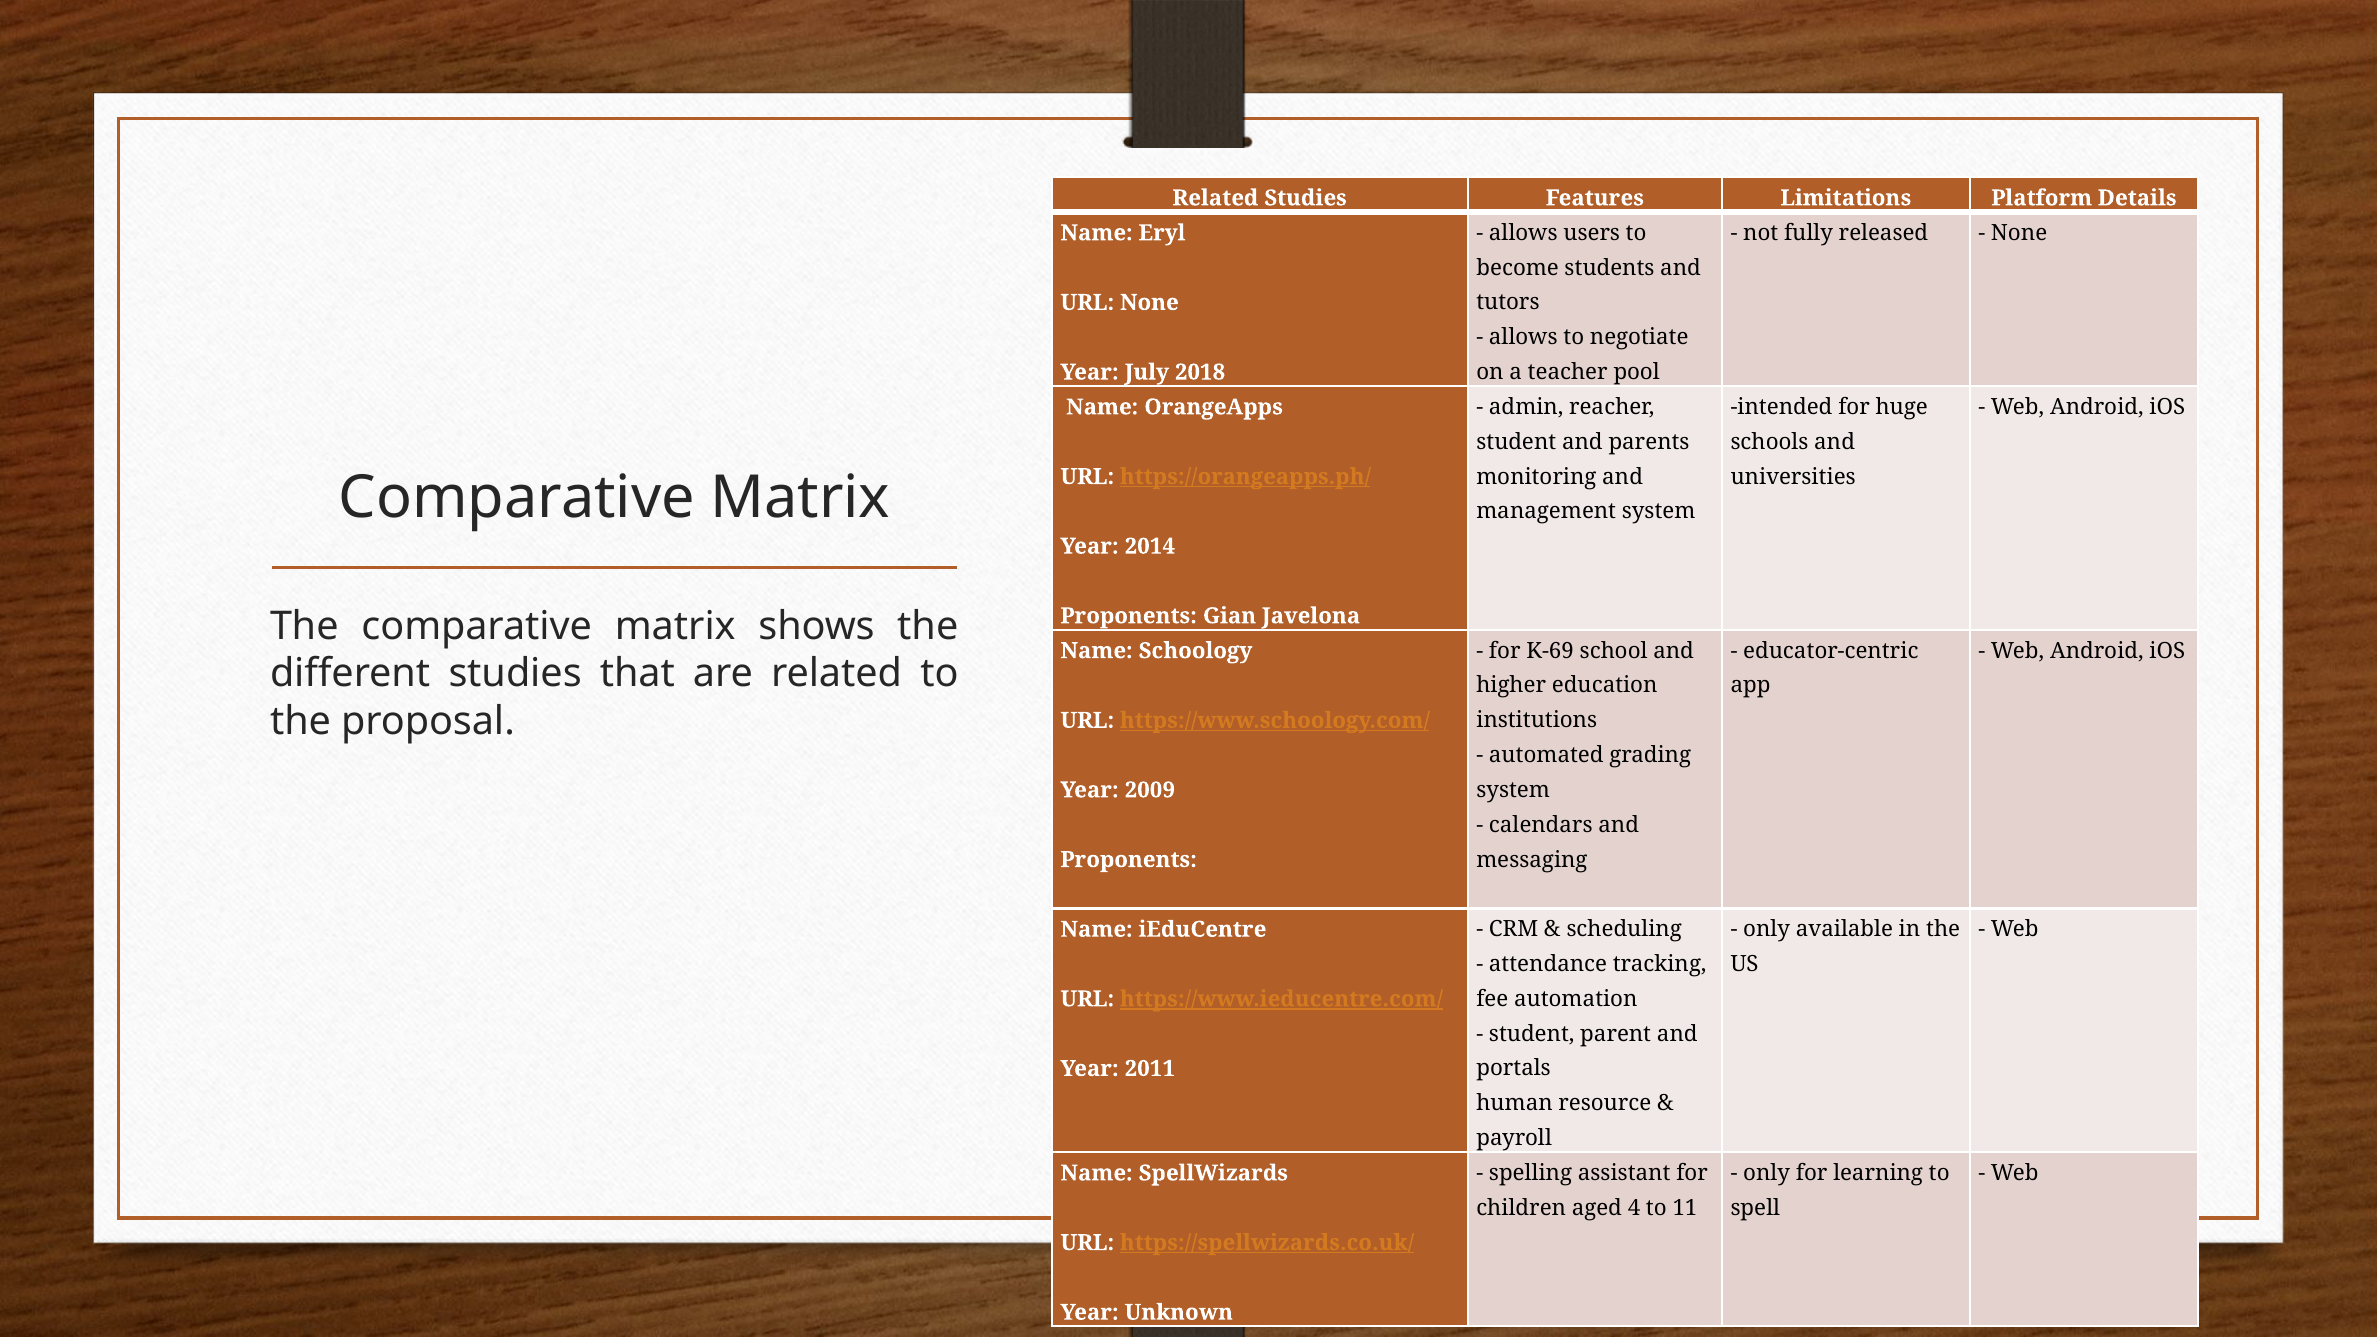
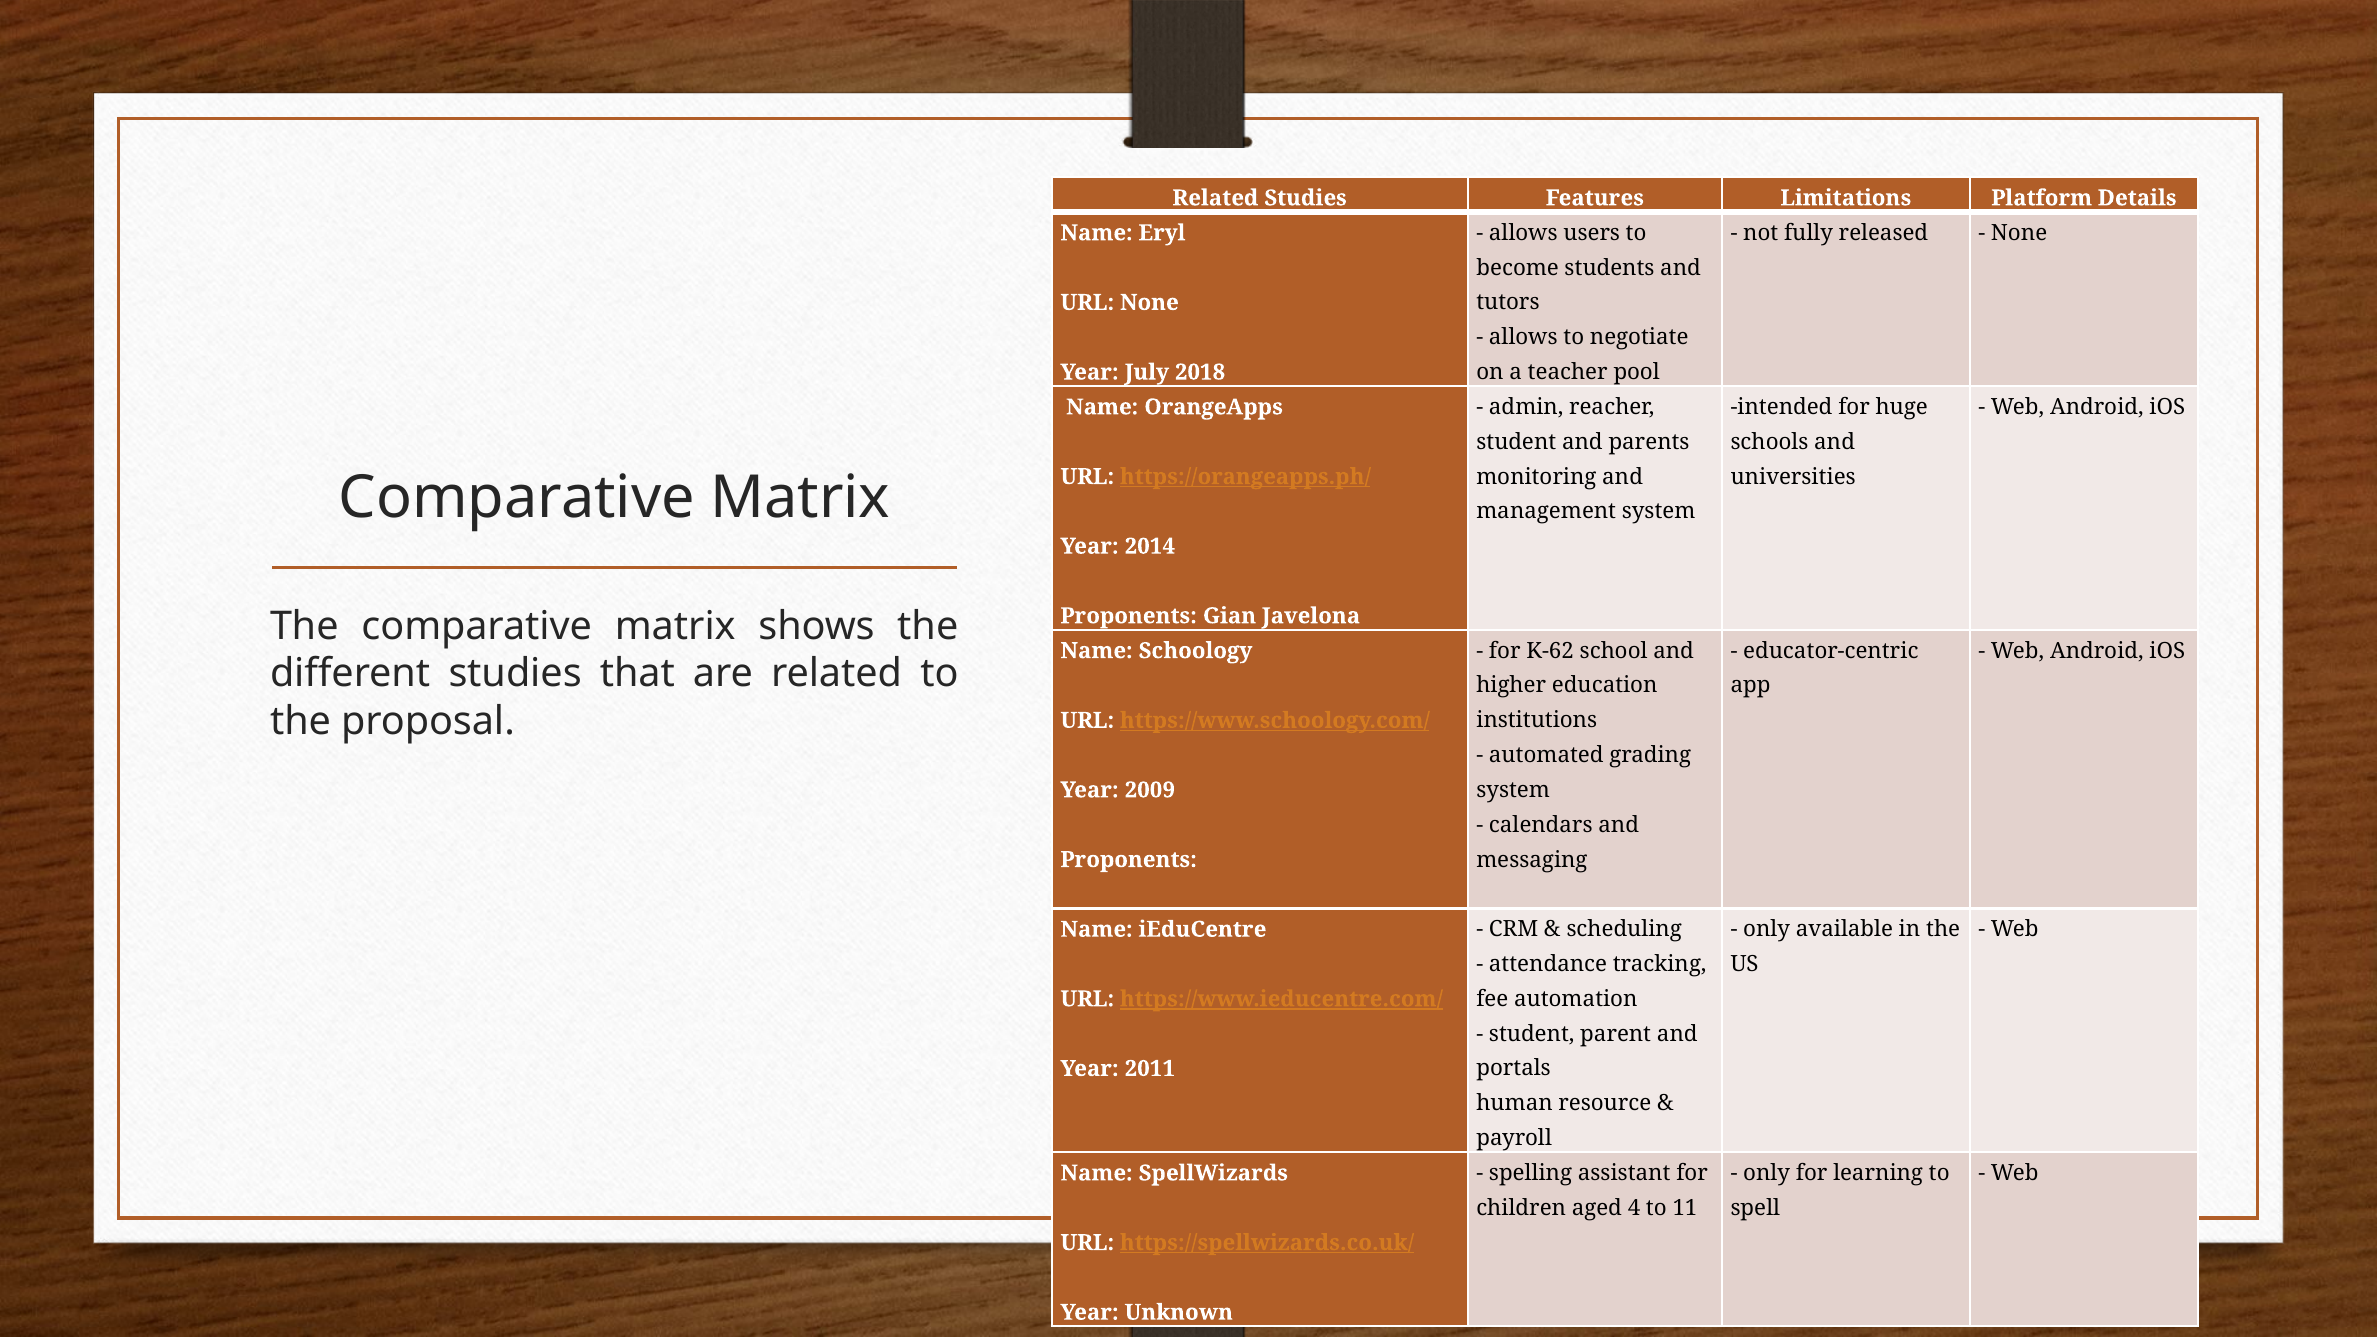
K-69: K-69 -> K-62
